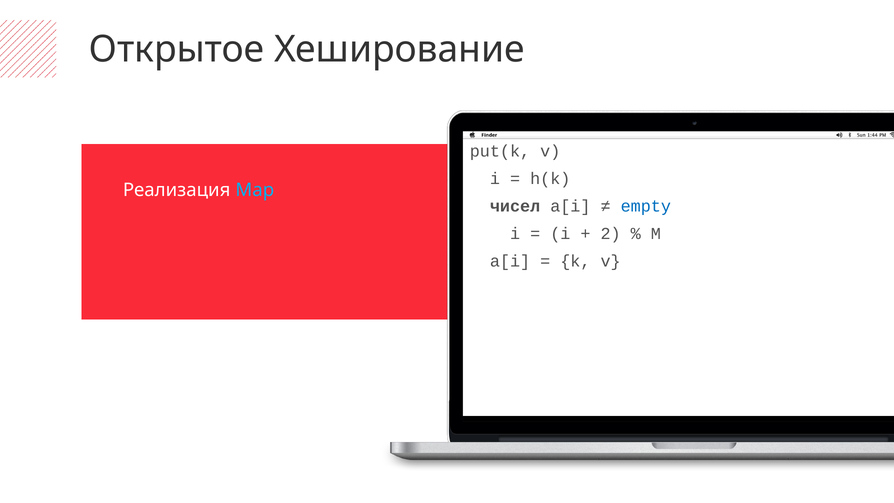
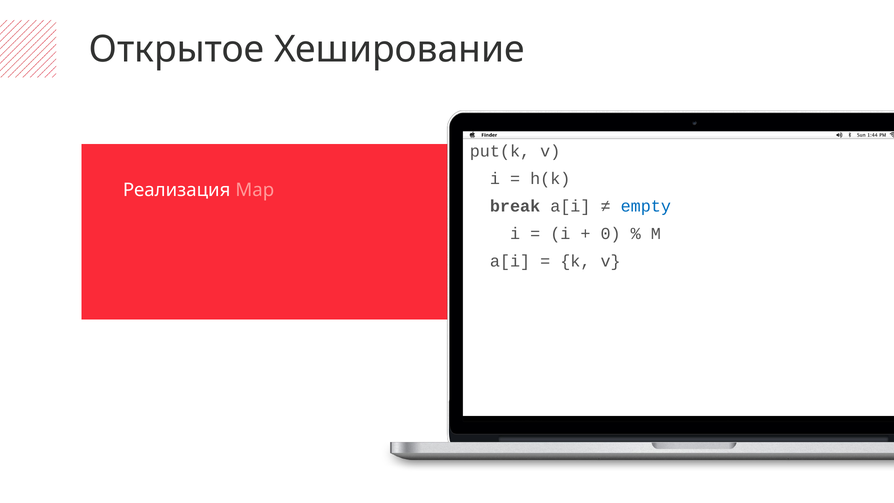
Map colour: light blue -> pink
чисел: чисел -> break
2: 2 -> 0
